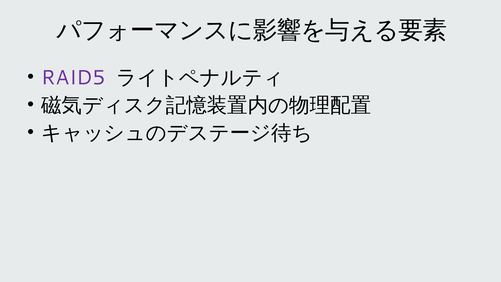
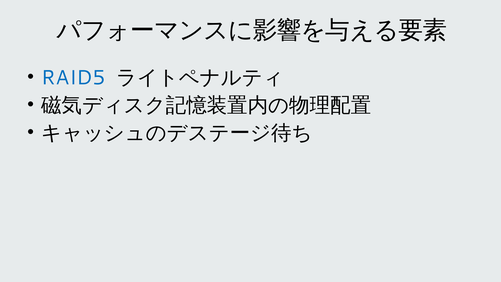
RAID5 colour: purple -> blue
